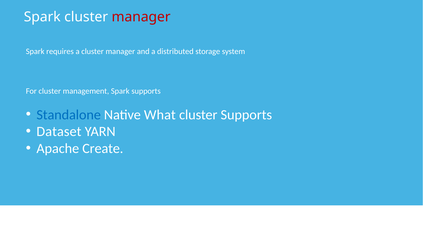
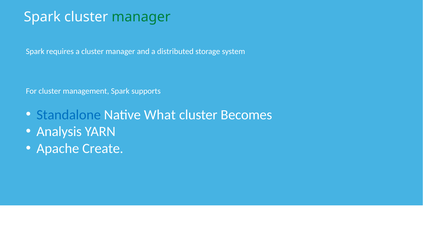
manager at (141, 17) colour: red -> green
cluster Supports: Supports -> Becomes
Dataset: Dataset -> Analysis
